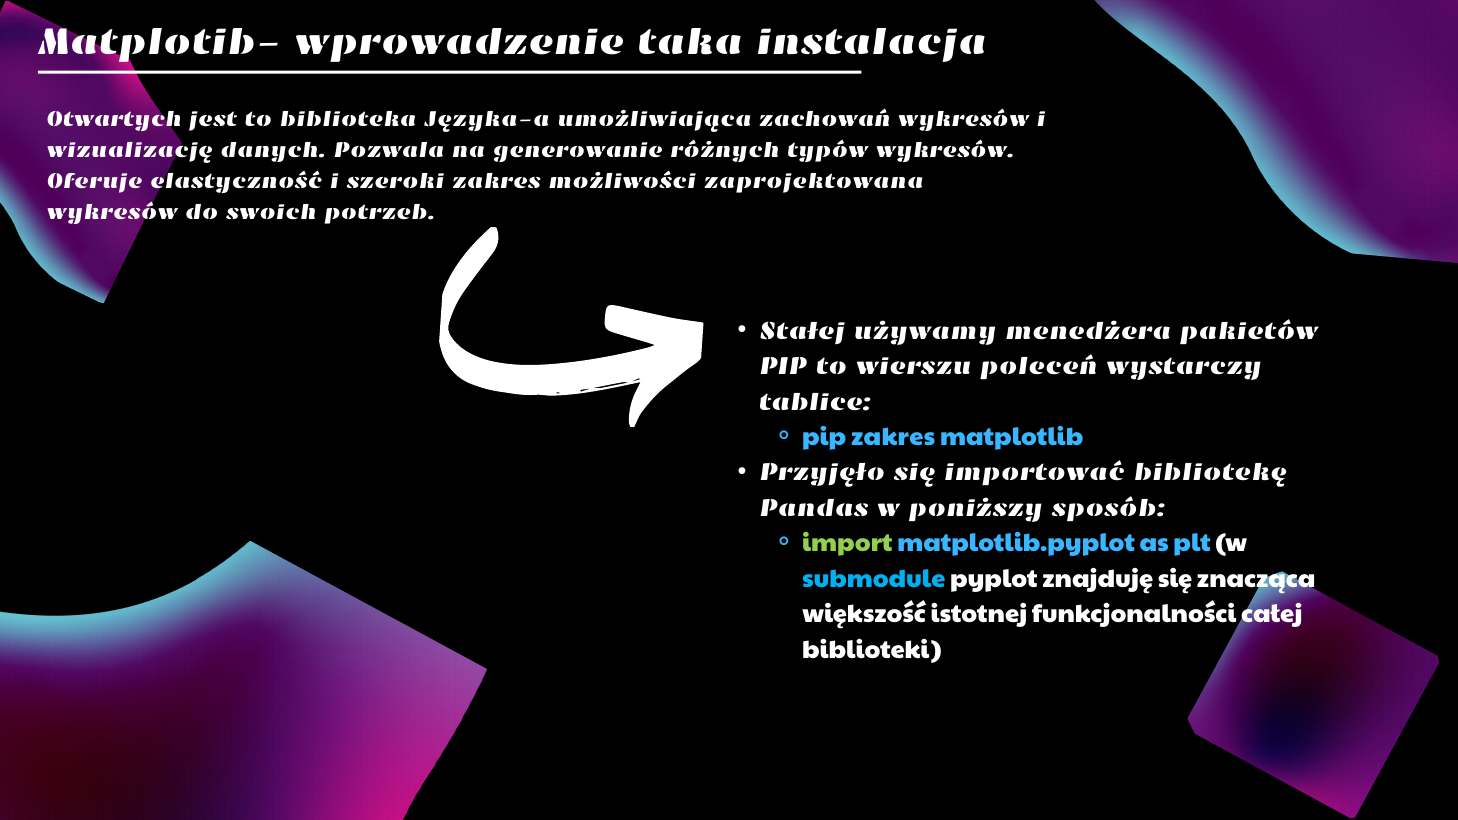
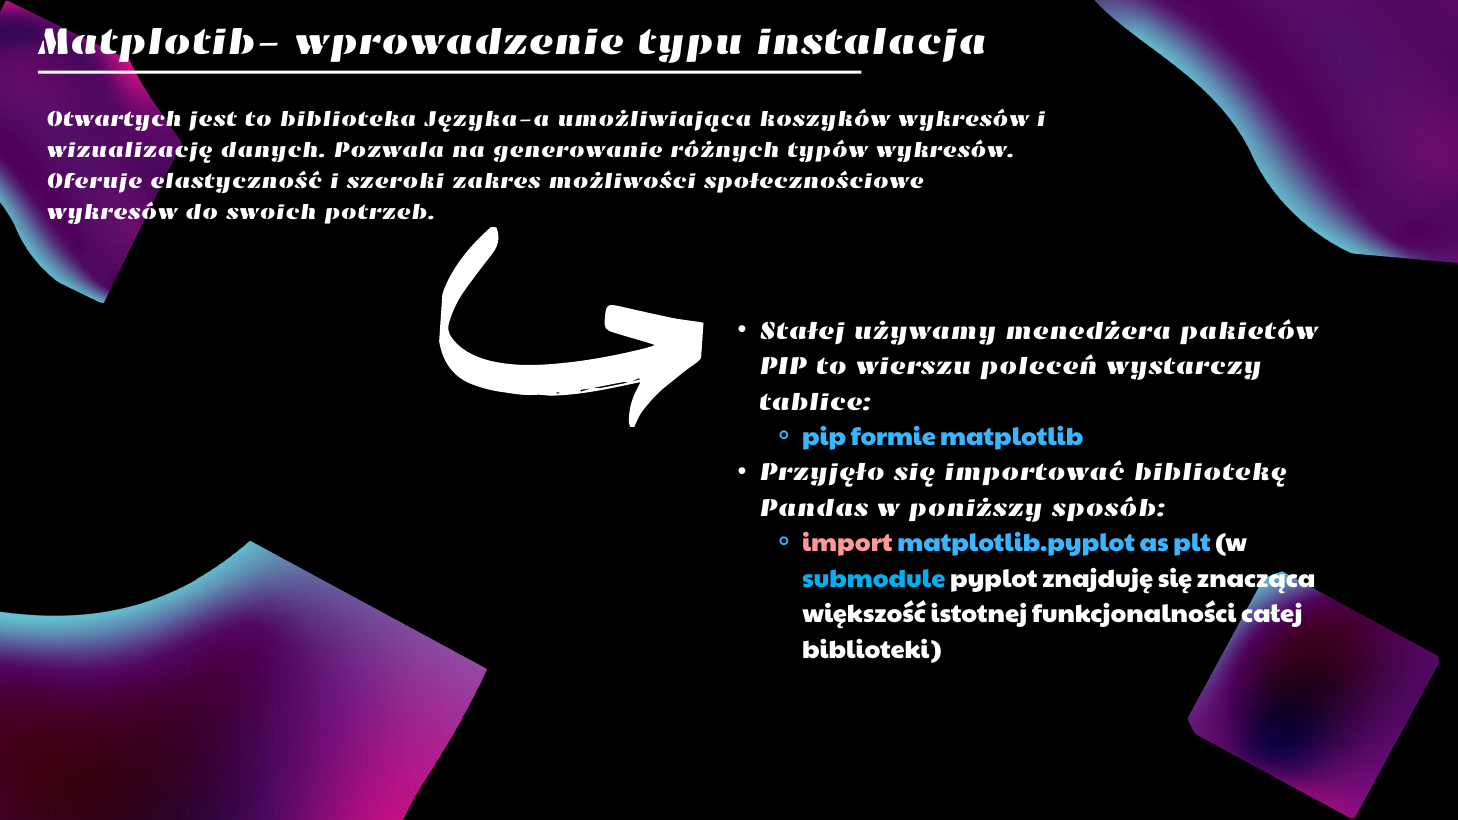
taka: taka -> typu
zachowań: zachowań -> koszyków
zaprojektowana: zaprojektowana -> społecznościowe
pip zakres: zakres -> formie
import colour: light green -> pink
